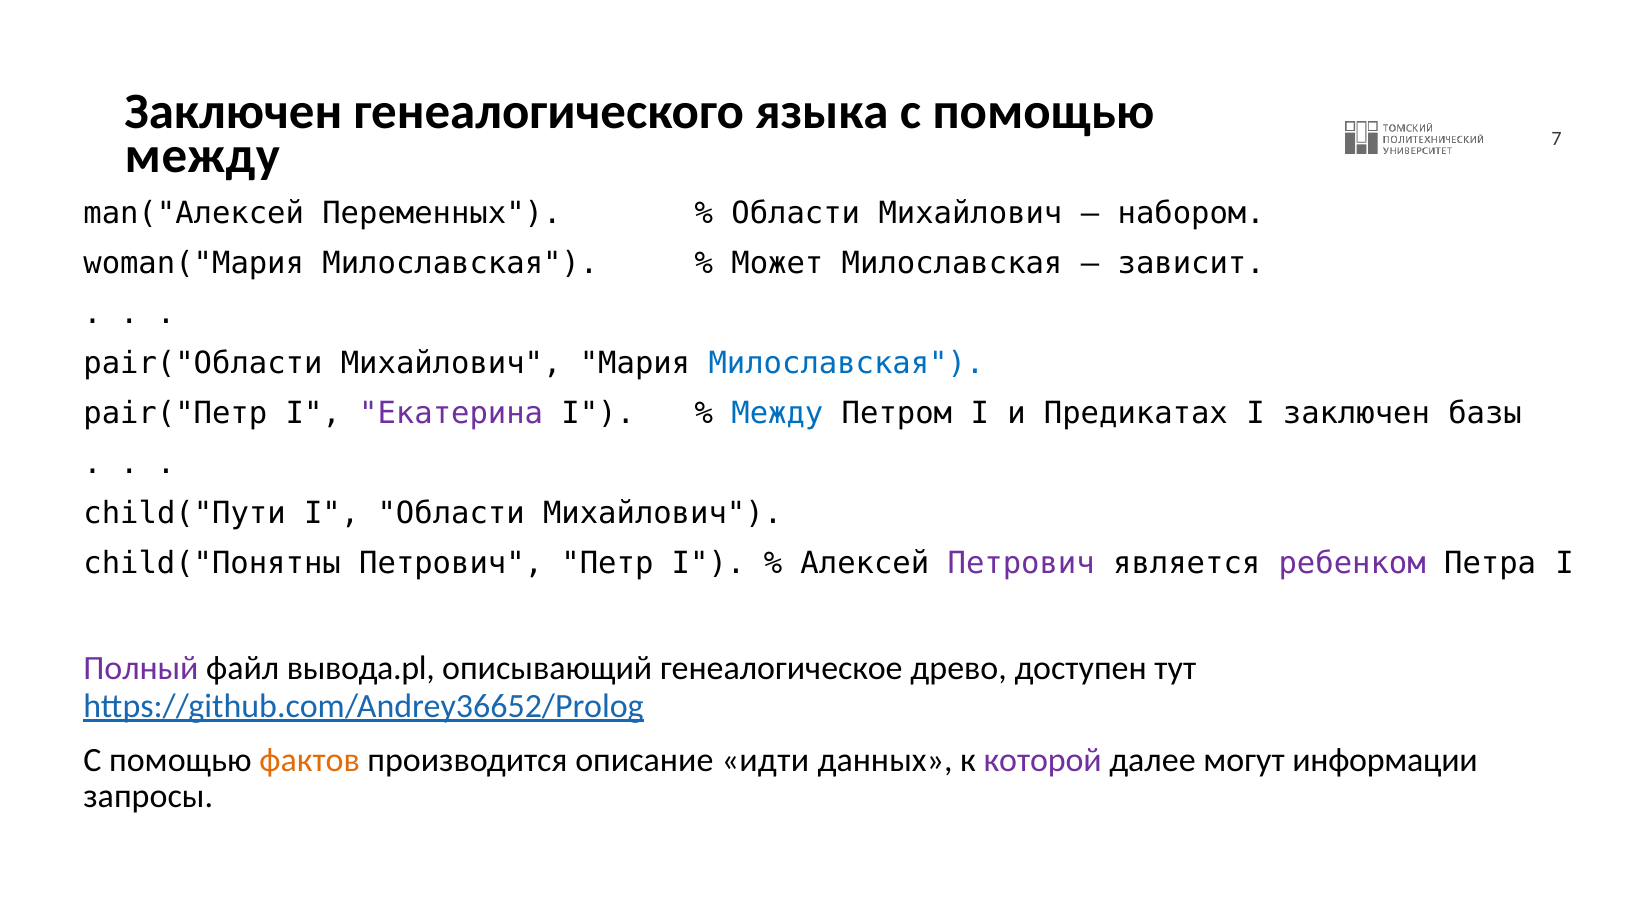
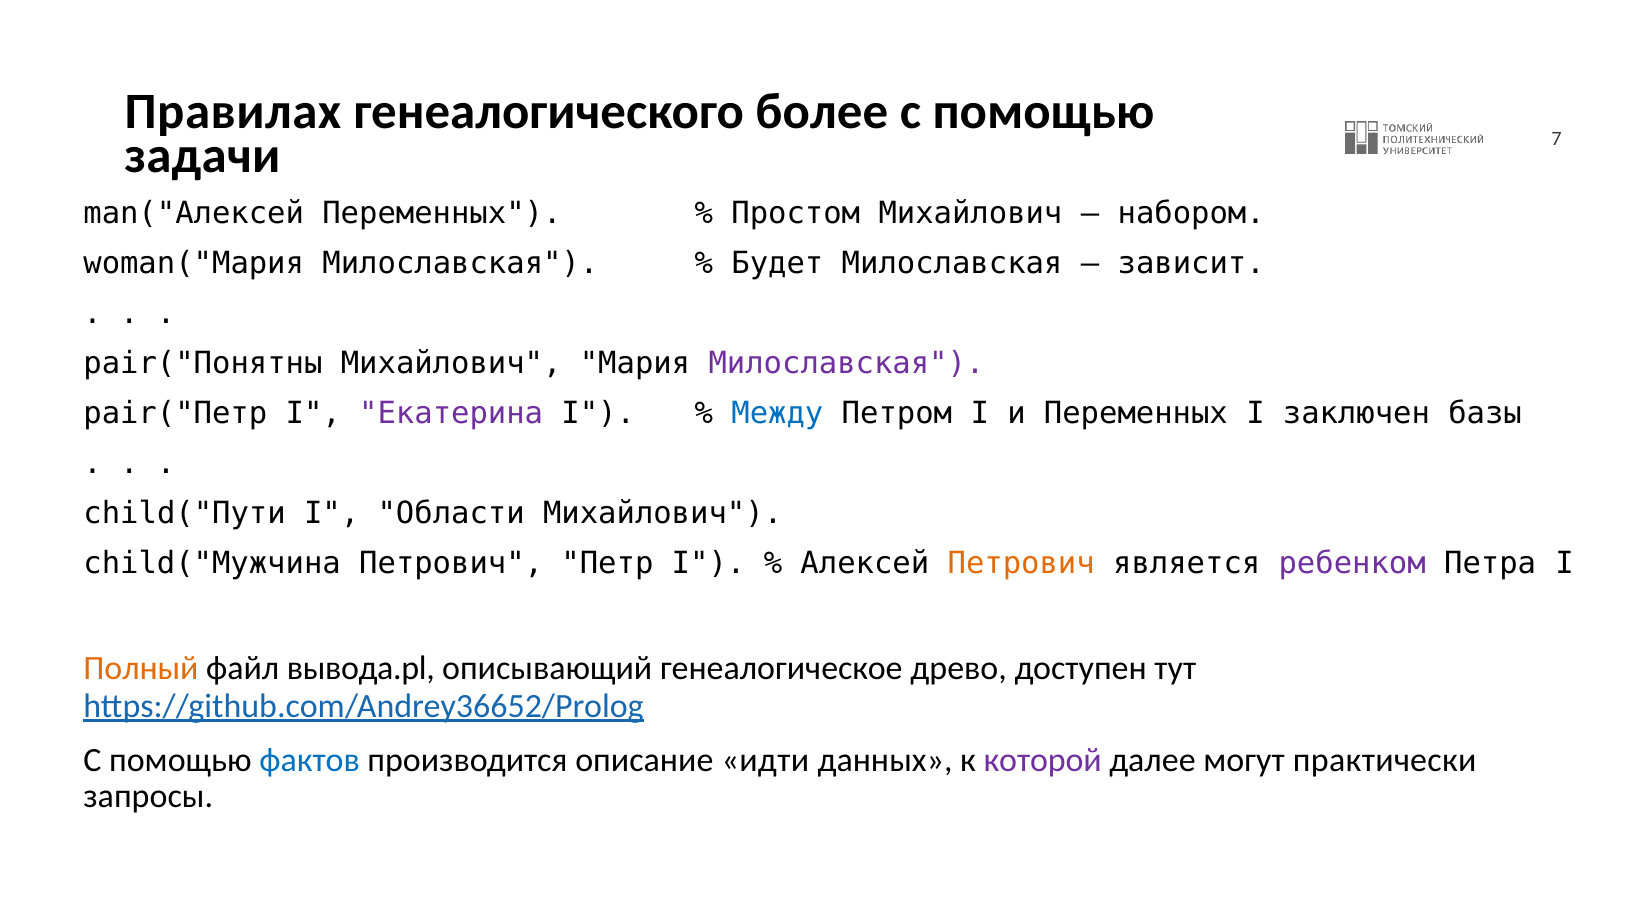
Заключен at (233, 112): Заключен -> Правилах
языка: языка -> более
между at (202, 156): между -> задачи
Области at (796, 213): Области -> Простом
Может: Может -> Будет
pair("Области: pair("Области -> pair("Понятны
Милославская at (846, 363) colour: blue -> purple
и Предикатах: Предикатах -> Переменных
child("Понятны: child("Понятны -> child("Мужчина
Петрович at (1021, 563) colour: purple -> orange
Полный colour: purple -> orange
фактов colour: orange -> blue
информации: информации -> практически
